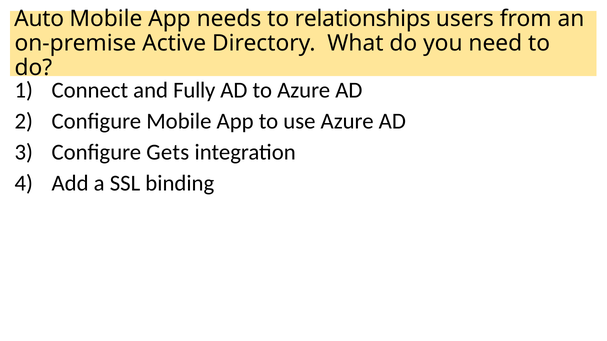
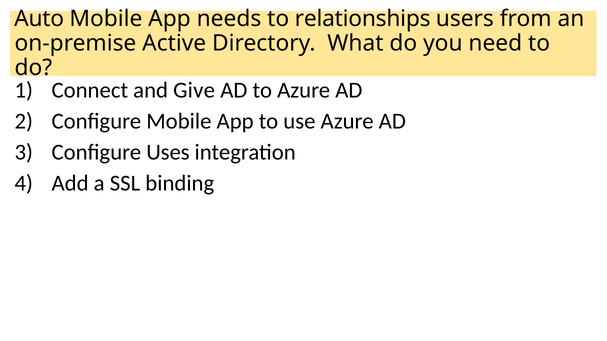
Fully: Fully -> Give
Gets: Gets -> Uses
